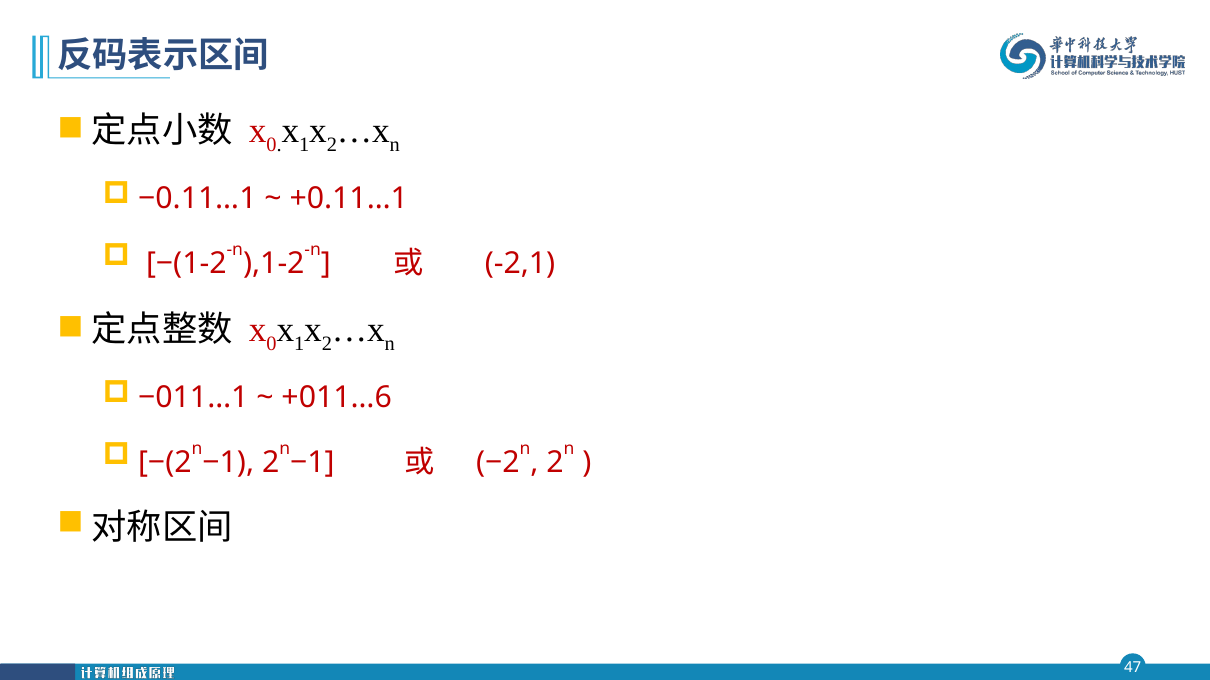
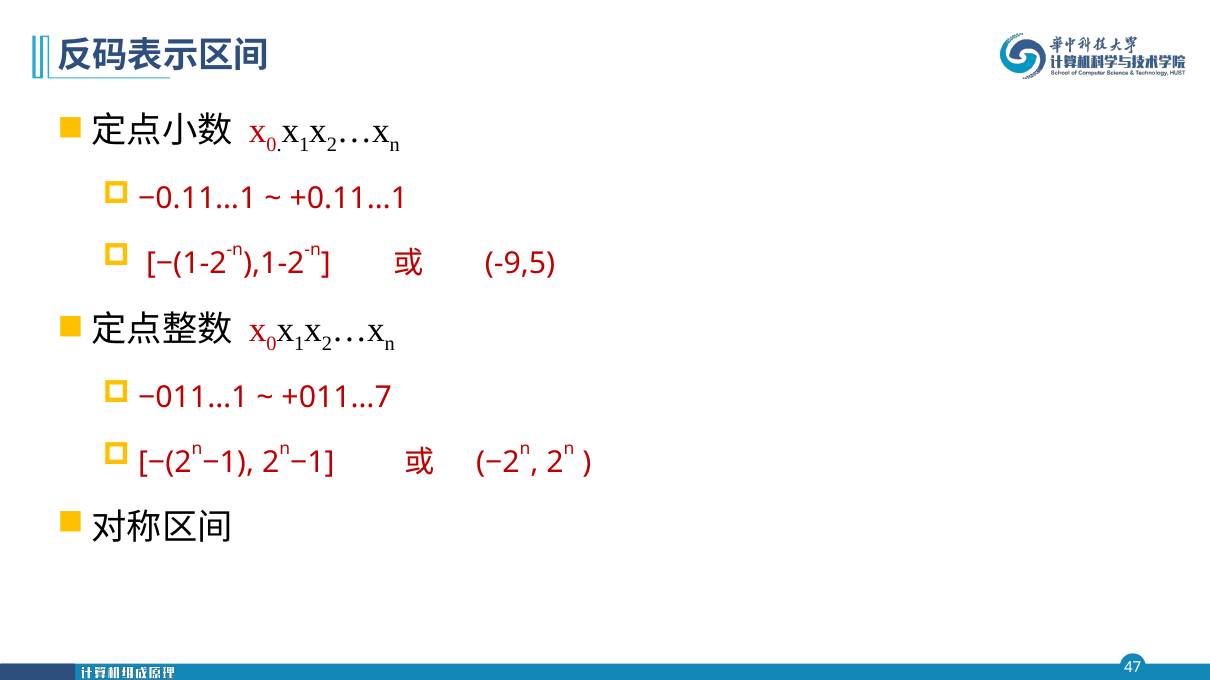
-2,1: -2,1 -> -9,5
+011…6: +011…6 -> +011…7
